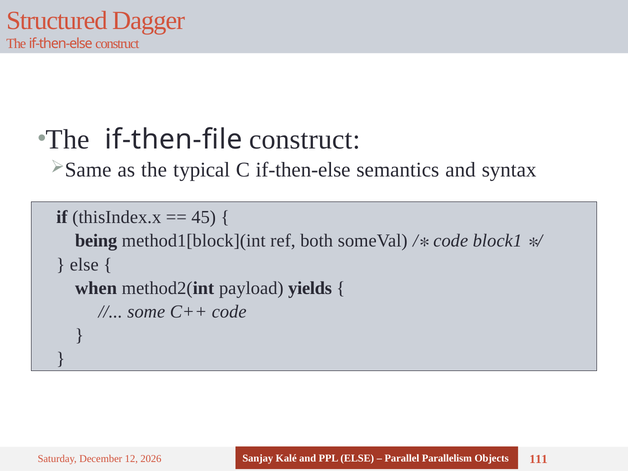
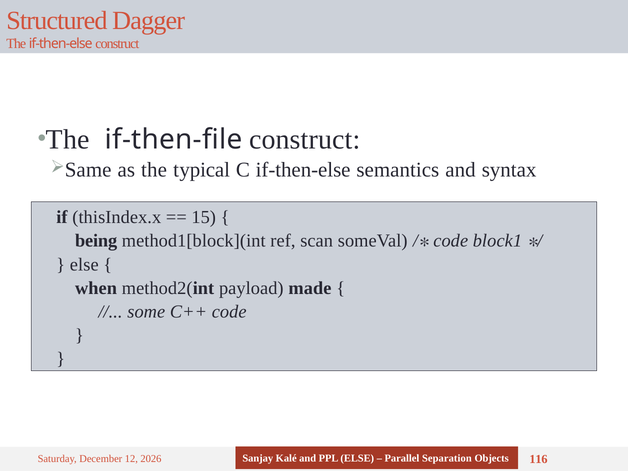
45: 45 -> 15
both: both -> scan
yields: yields -> made
Parallelism: Parallelism -> Separation
111: 111 -> 116
